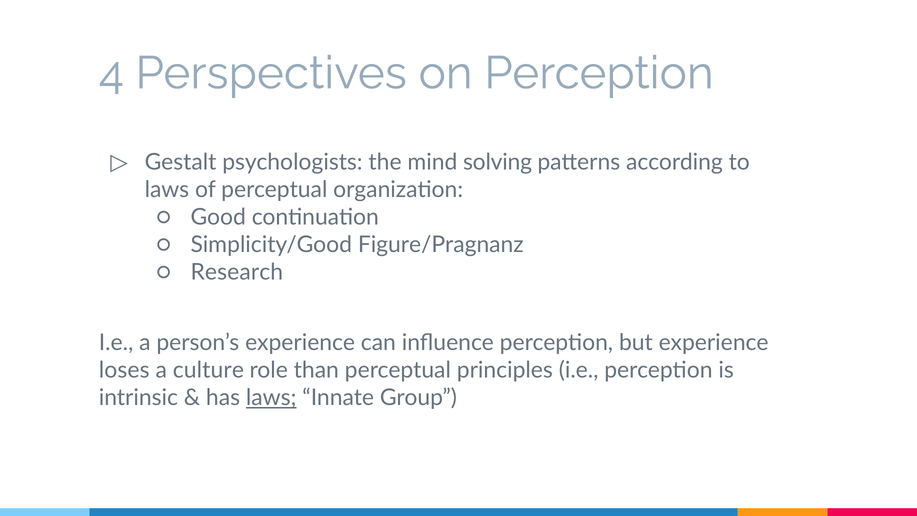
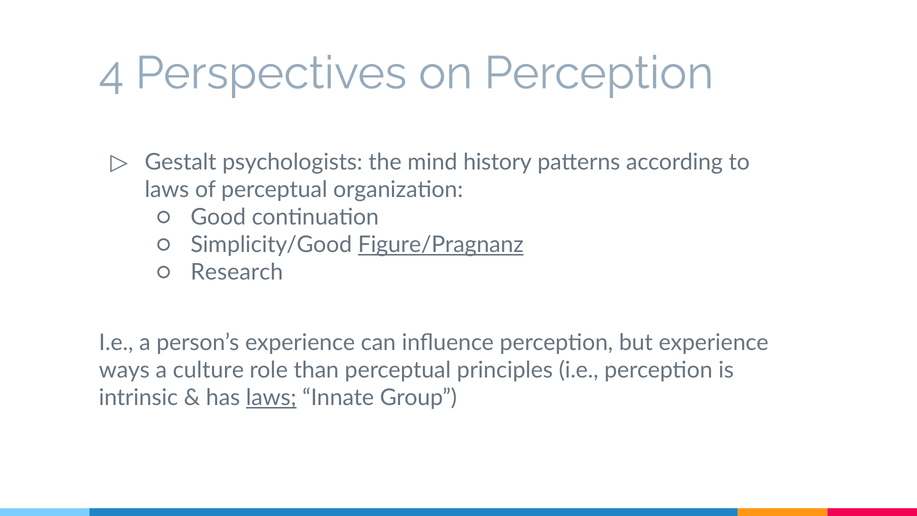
solving: solving -> history
Figure/Pragnanz underline: none -> present
loses: loses -> ways
